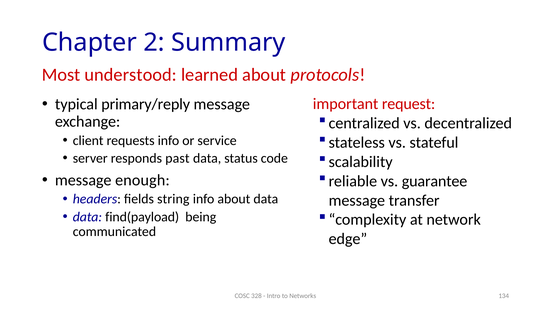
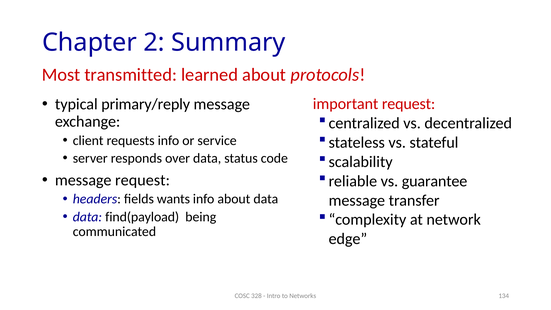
understood: understood -> transmitted
past: past -> over
message enough: enough -> request
string: string -> wants
